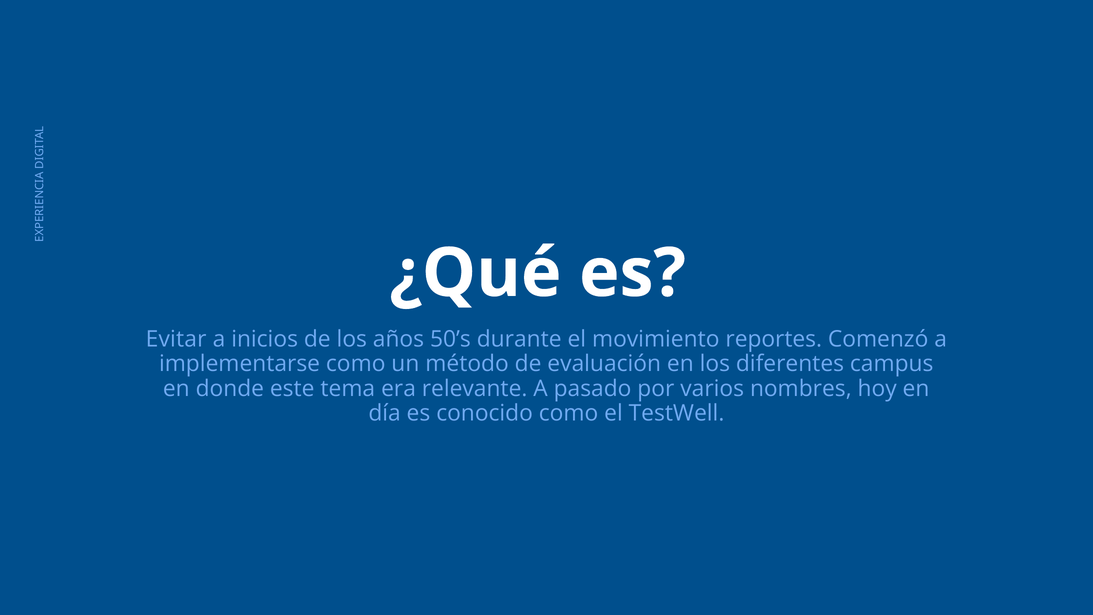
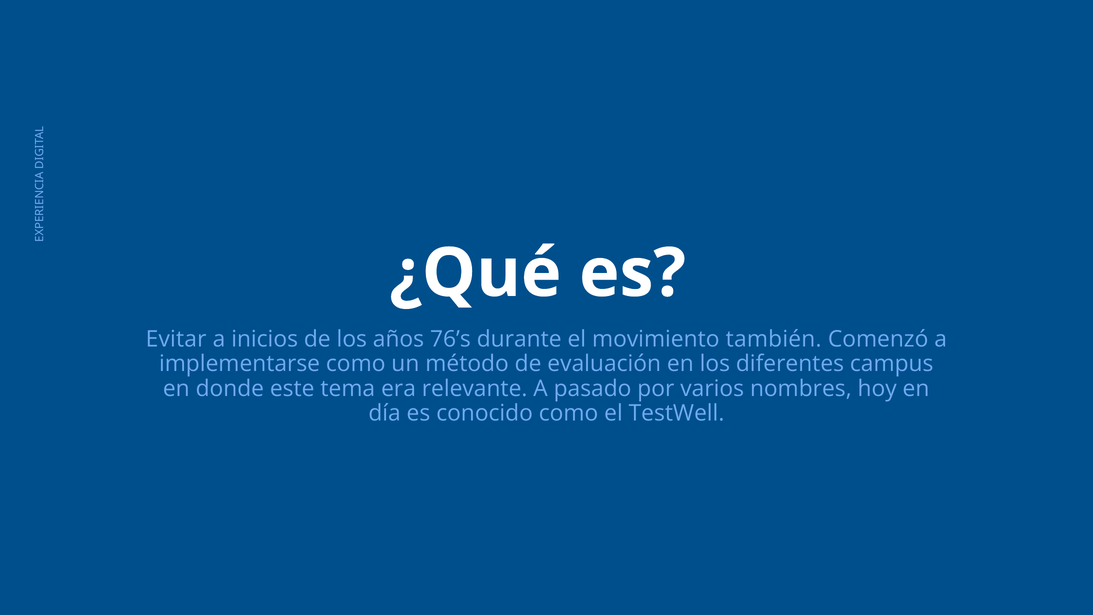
50’s: 50’s -> 76’s
reportes: reportes -> también
